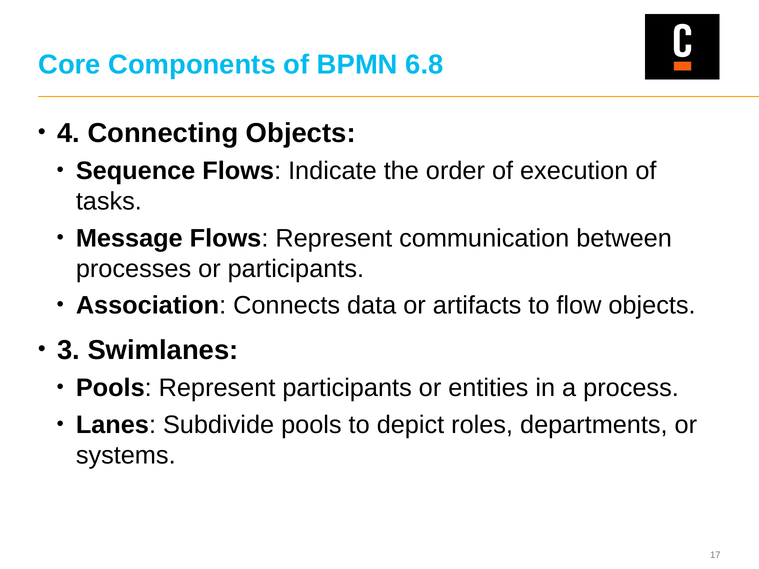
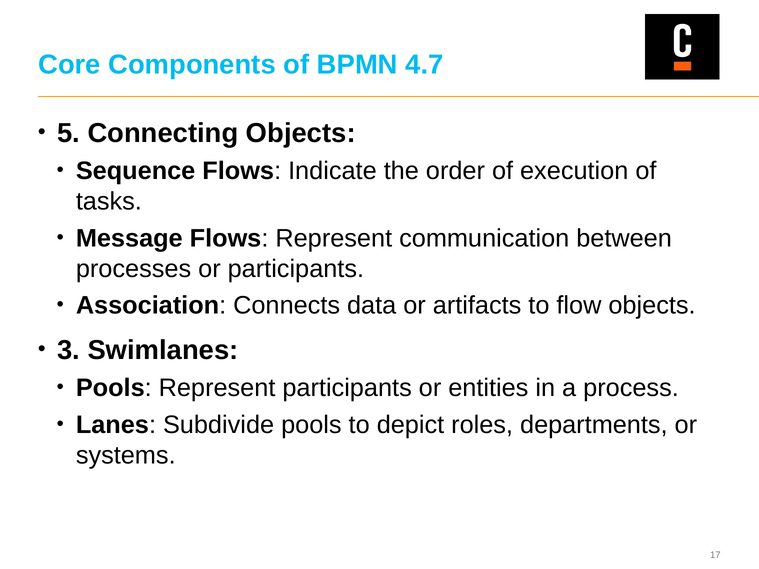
6.8: 6.8 -> 4.7
4: 4 -> 5
